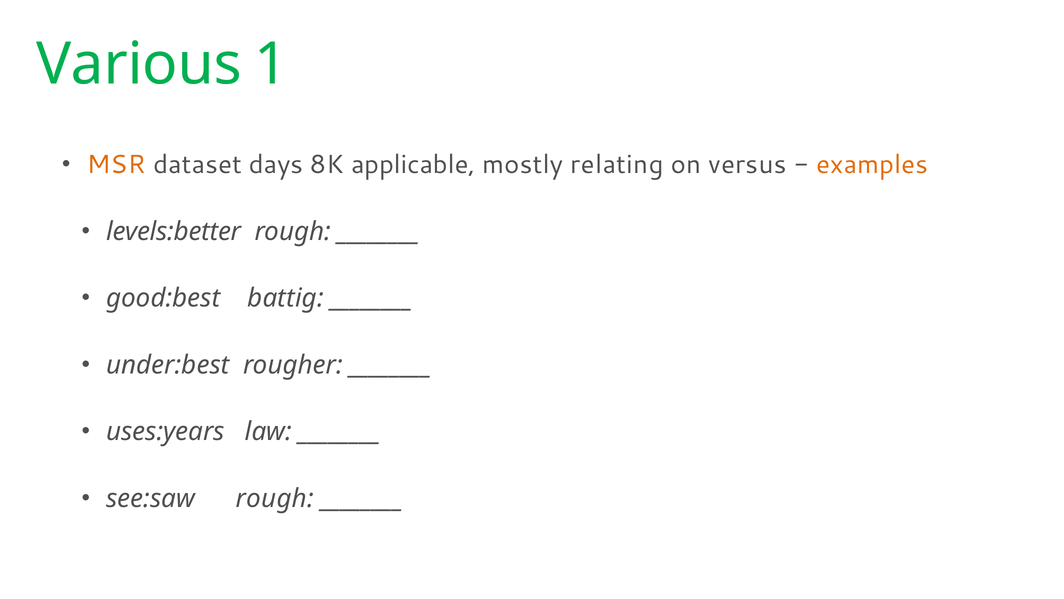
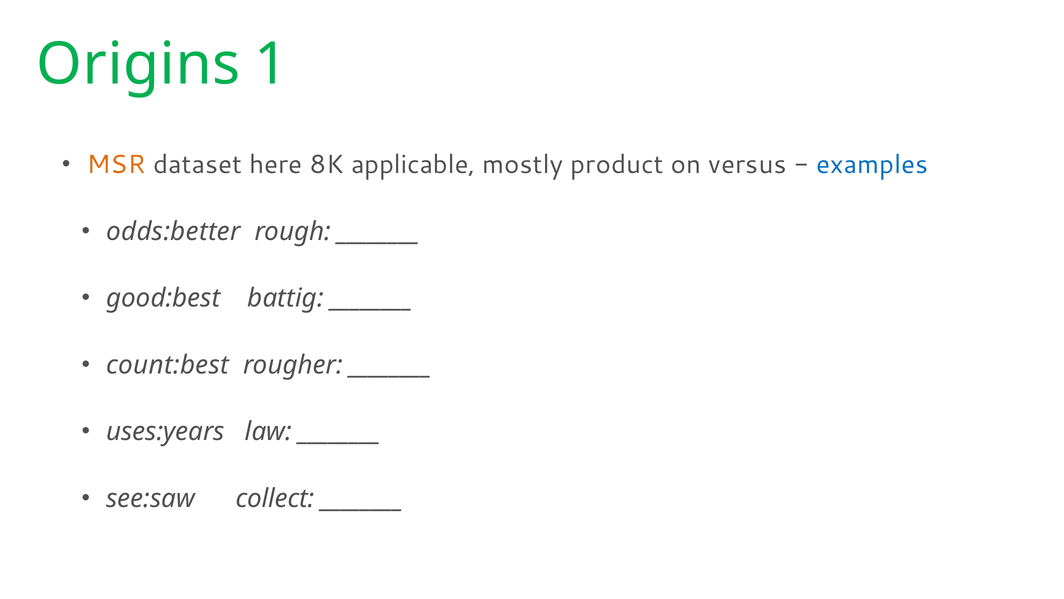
Various: Various -> Origins
days: days -> here
relating: relating -> product
examples colour: orange -> blue
levels:better: levels:better -> odds:better
under:best: under:best -> count:best
see:saw rough: rough -> collect
